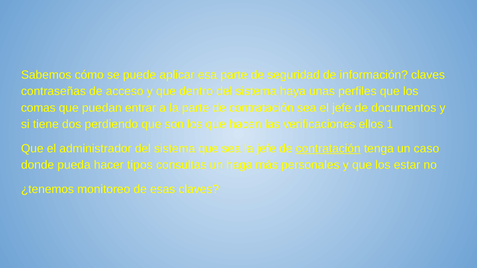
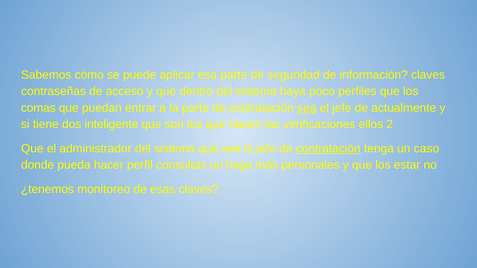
unas: unas -> poco
sea at (307, 108) underline: none -> present
documentos: documentos -> actualmente
perdiendo: perdiendo -> inteligente
1: 1 -> 2
tipos: tipos -> perfil
